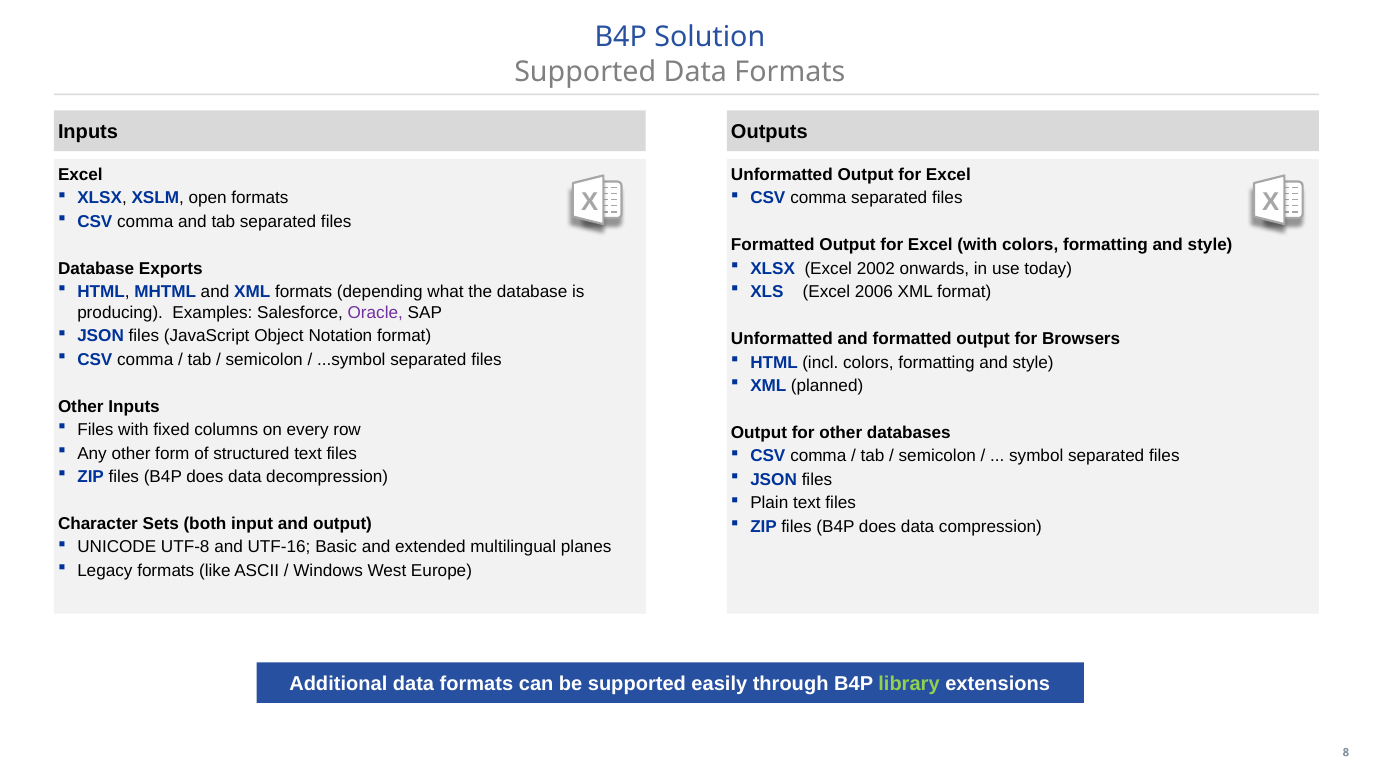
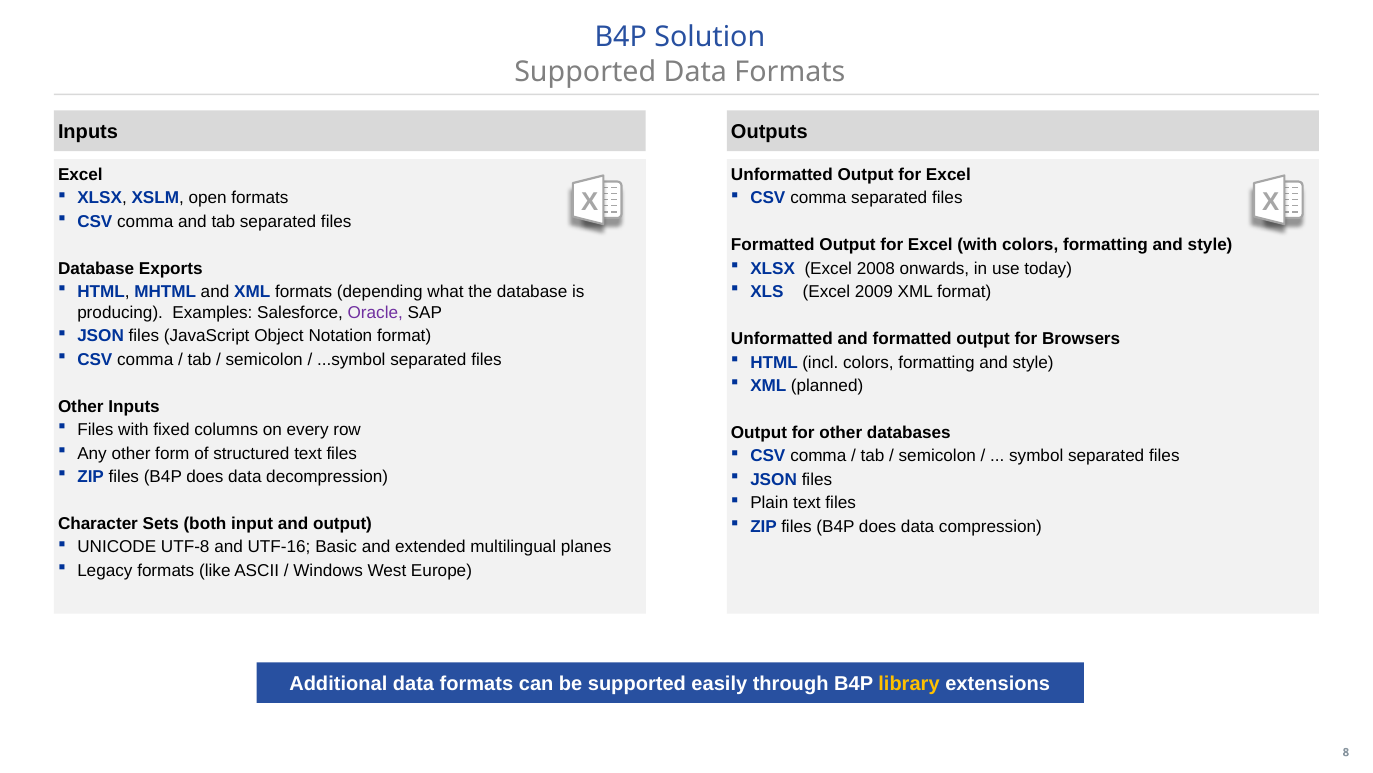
2002: 2002 -> 2008
2006: 2006 -> 2009
library colour: light green -> yellow
